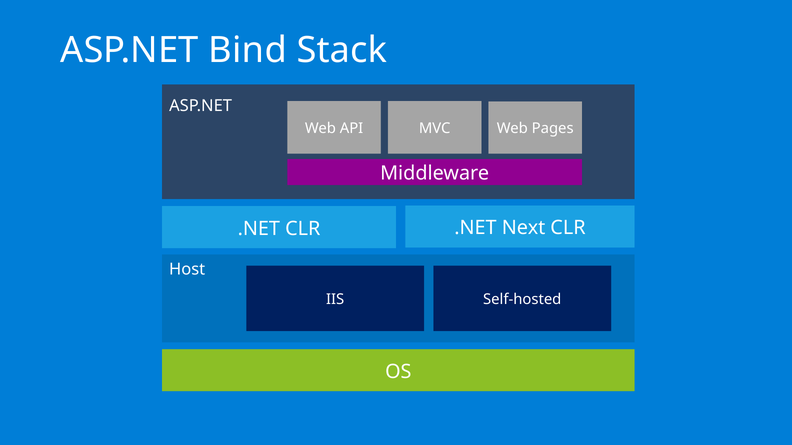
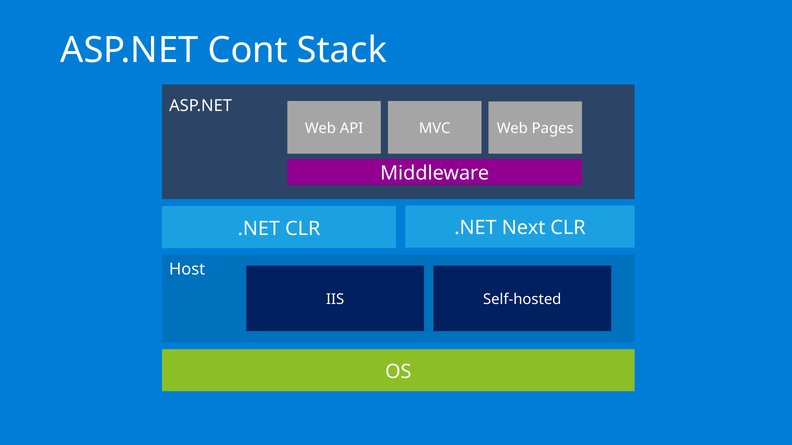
Bind: Bind -> Cont
